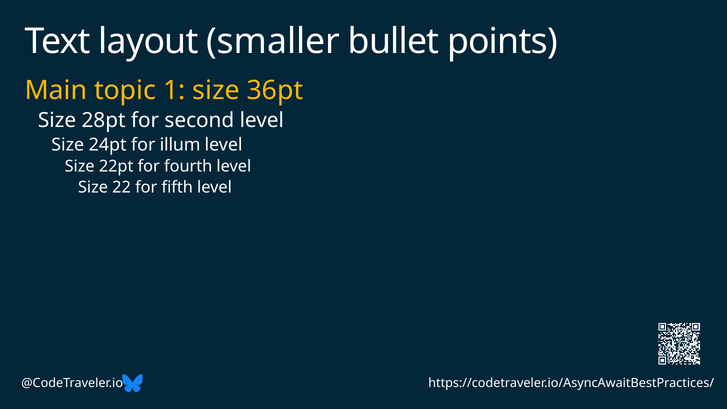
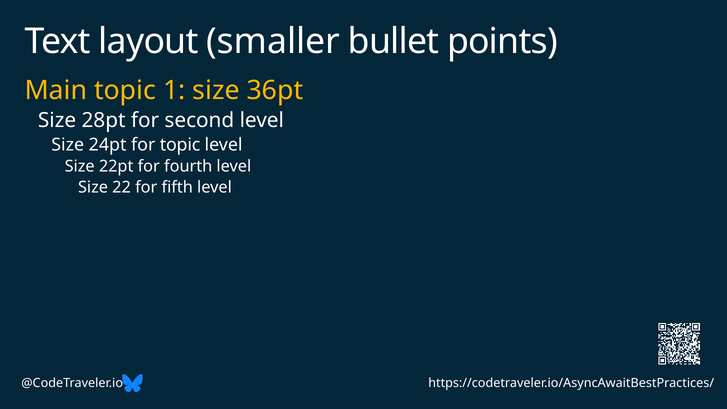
for illum: illum -> topic
